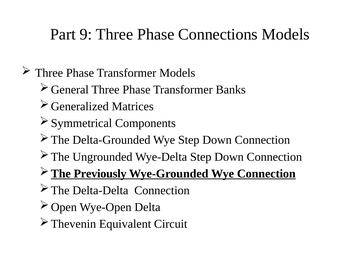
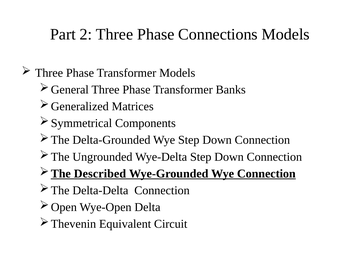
9: 9 -> 2
Previously: Previously -> Described
